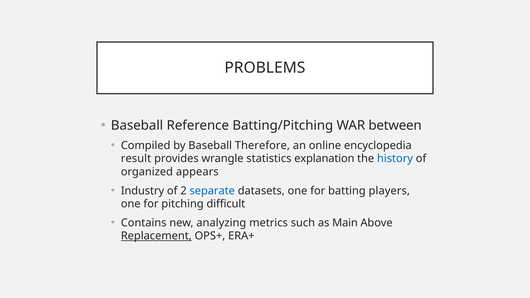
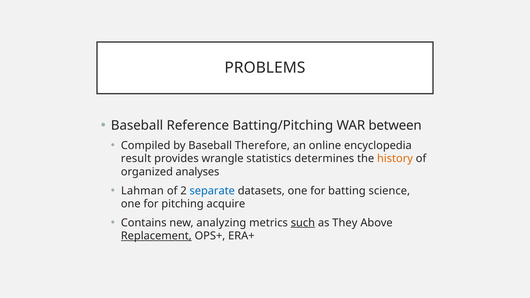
explanation: explanation -> determines
history colour: blue -> orange
appears: appears -> analyses
Industry: Industry -> Lahman
players: players -> science
difficult: difficult -> acquire
such underline: none -> present
Main: Main -> They
